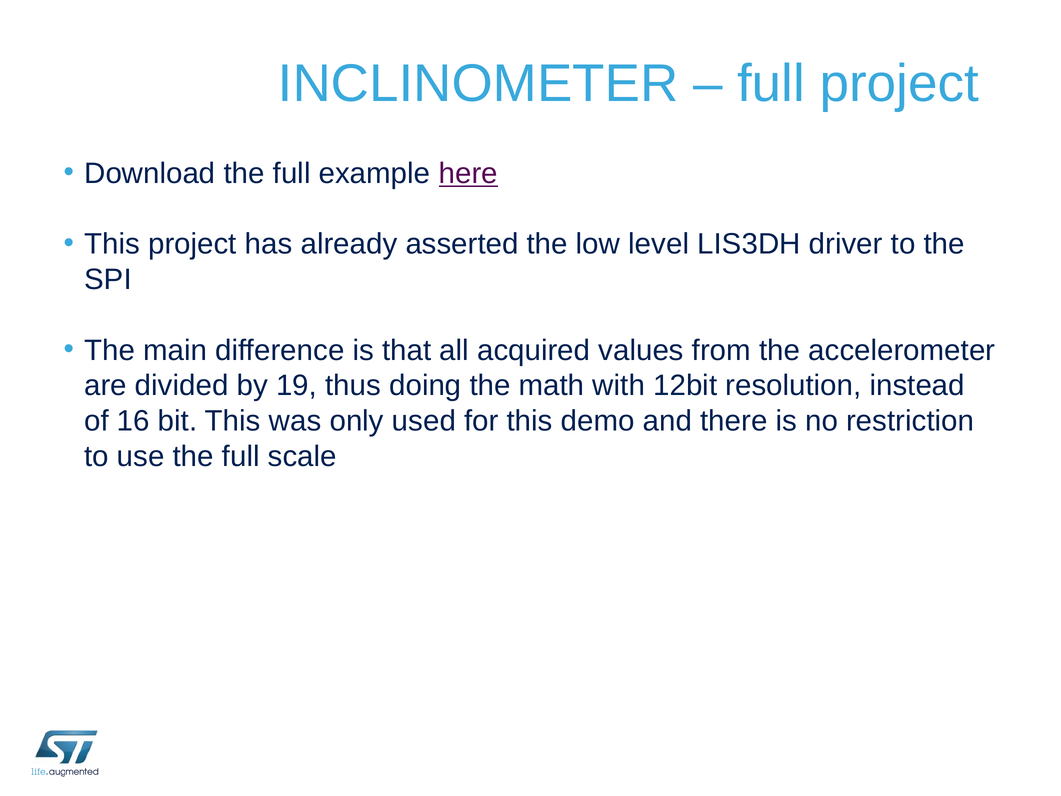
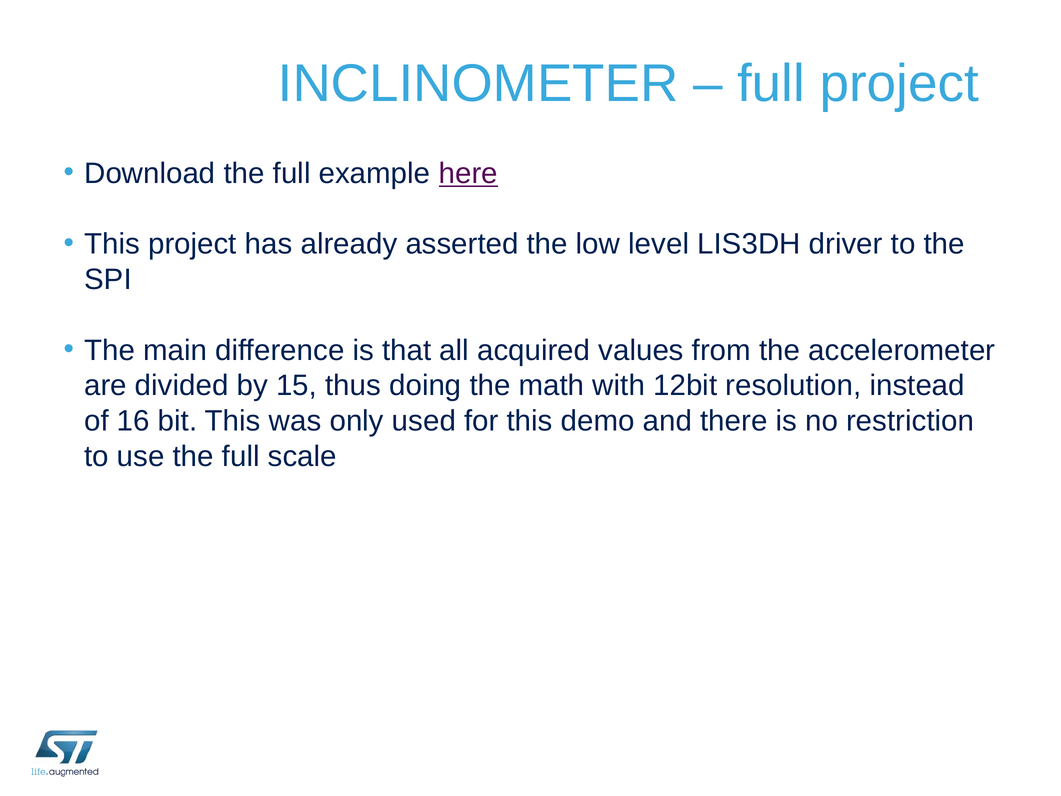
19: 19 -> 15
